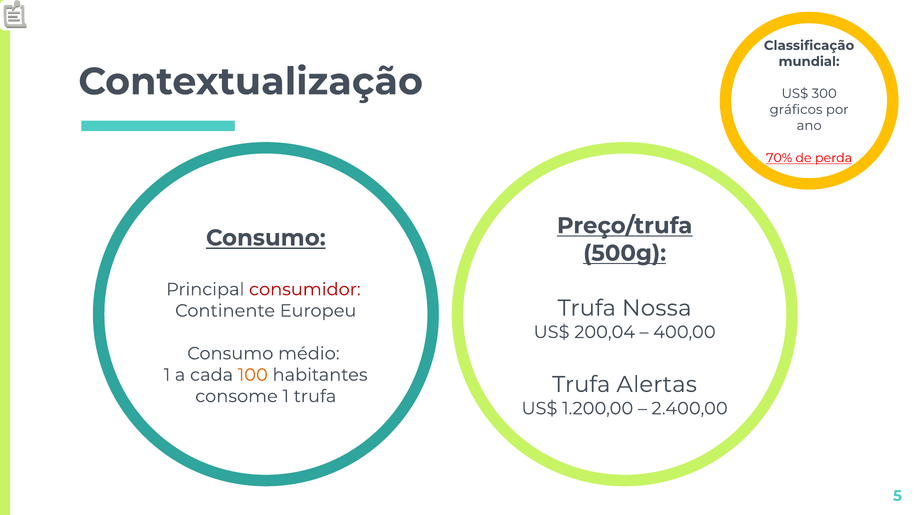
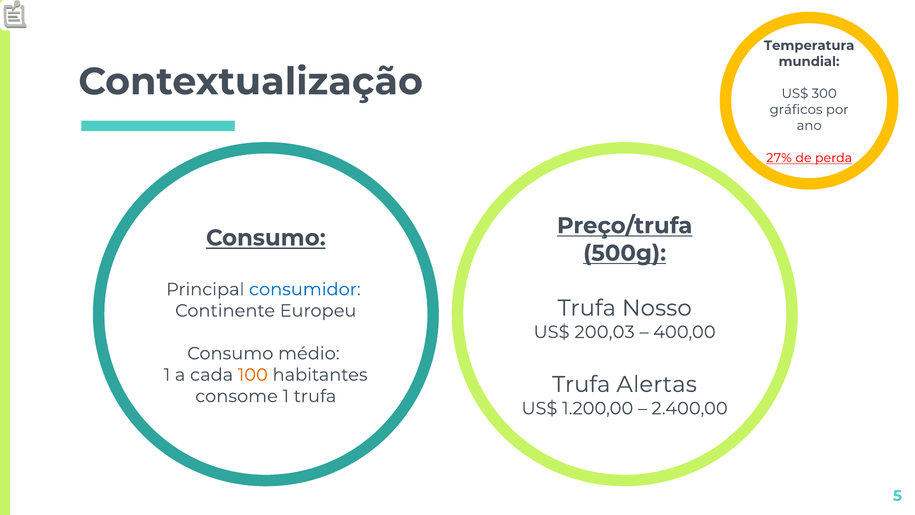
Classificação: Classificação -> Temperatura
70%: 70% -> 27%
consumidor colour: red -> blue
Nossa: Nossa -> Nosso
200,04: 200,04 -> 200,03
